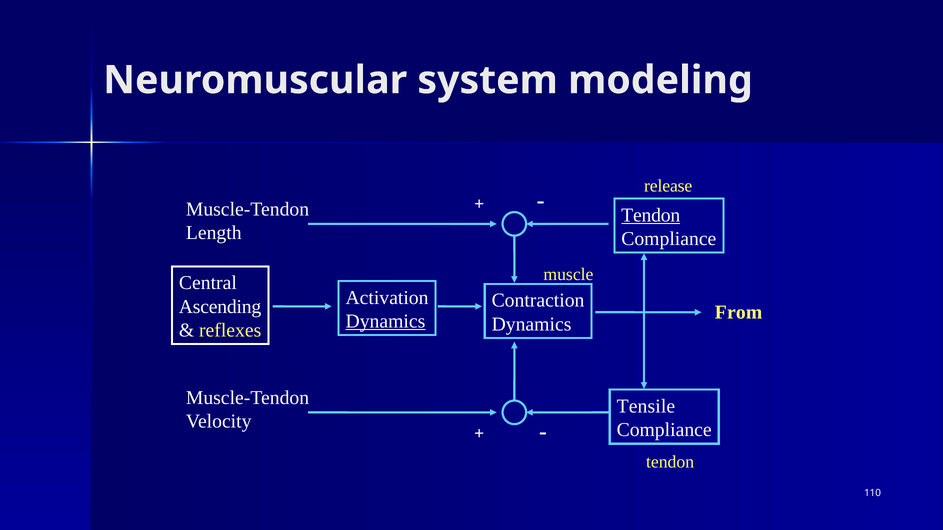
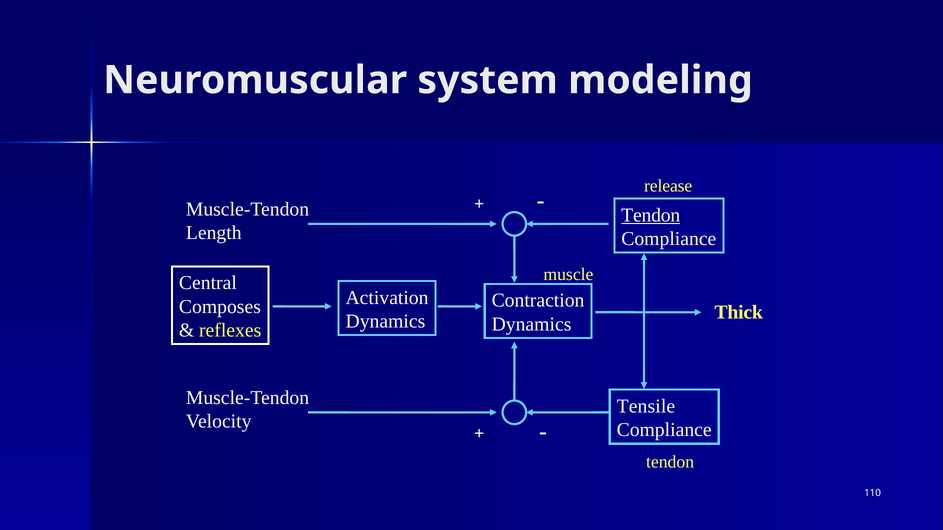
Ascending: Ascending -> Composes
From: From -> Thick
Dynamics at (385, 321) underline: present -> none
